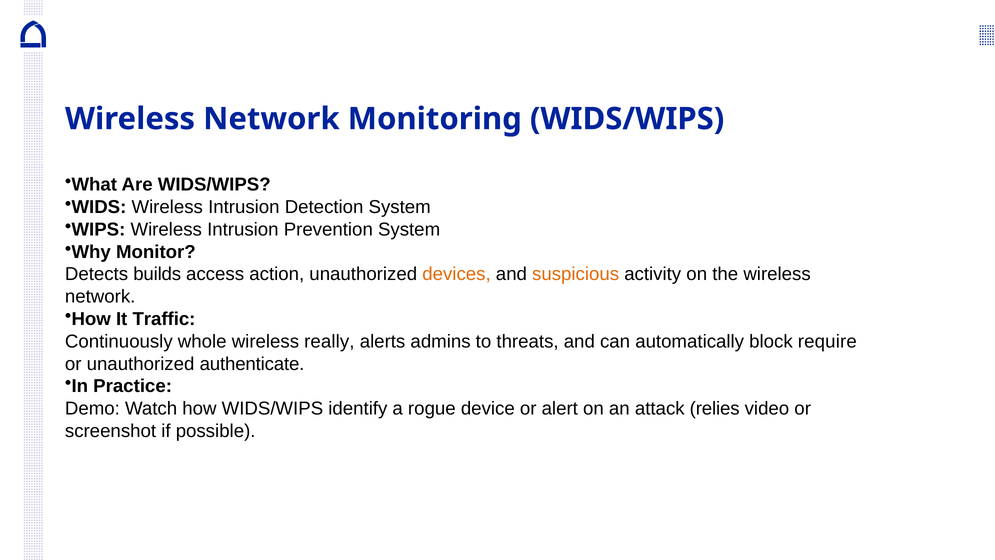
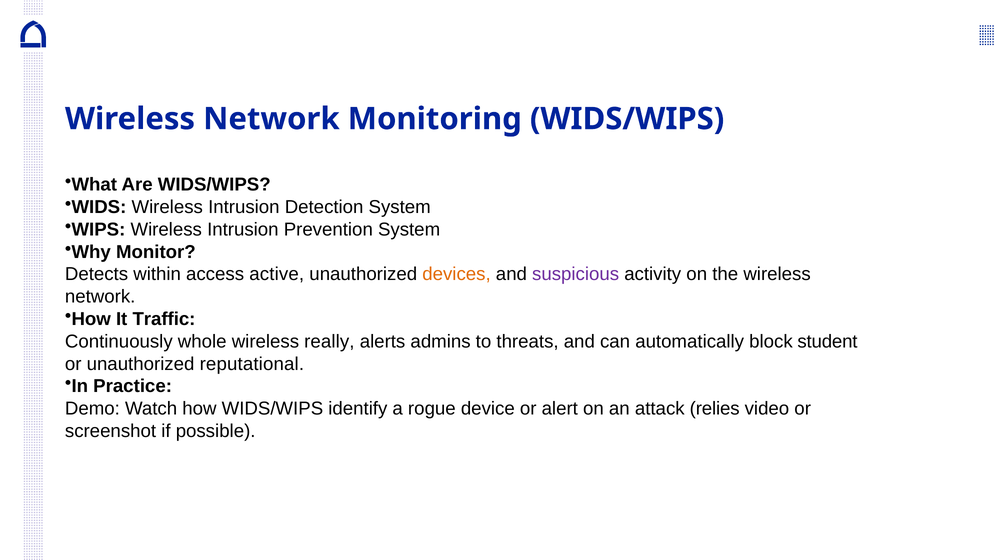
builds: builds -> within
action: action -> active
suspicious colour: orange -> purple
require: require -> student
authenticate: authenticate -> reputational
